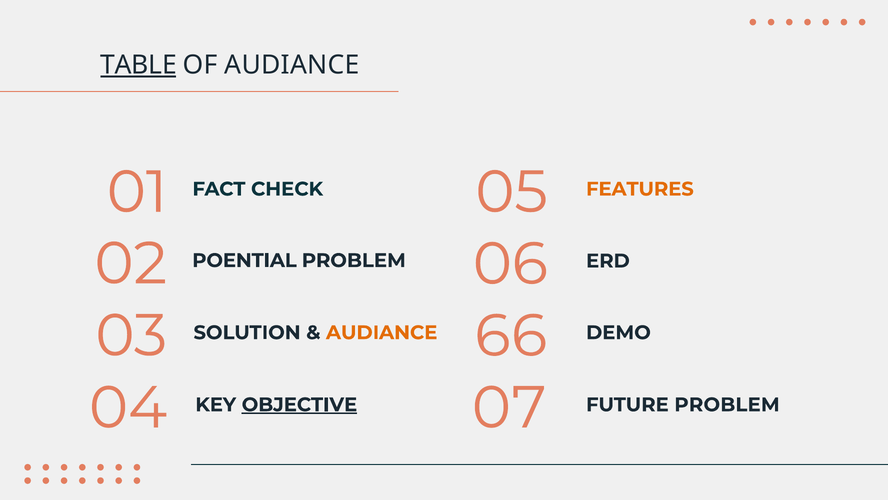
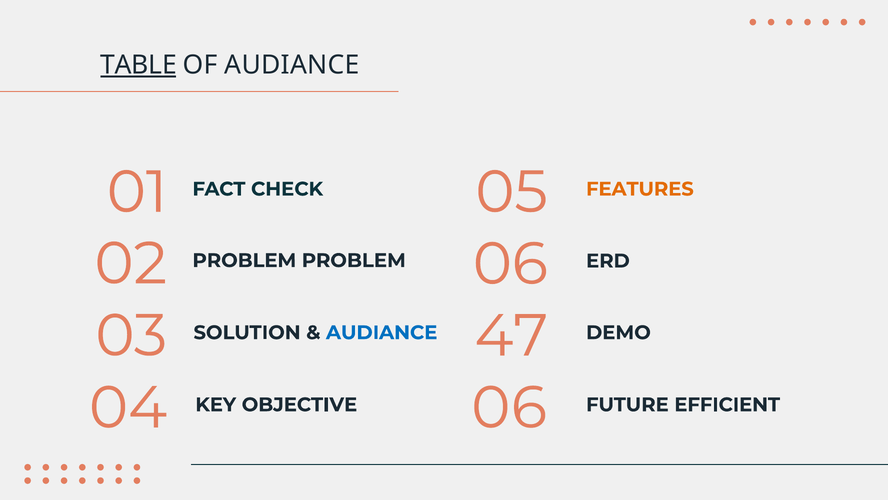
POENTIAL at (244, 260): POENTIAL -> PROBLEM
66: 66 -> 47
AUDIANCE at (382, 332) colour: orange -> blue
04 07: 07 -> 06
FUTURE PROBLEM: PROBLEM -> EFFICIENT
OBJECTIVE underline: present -> none
